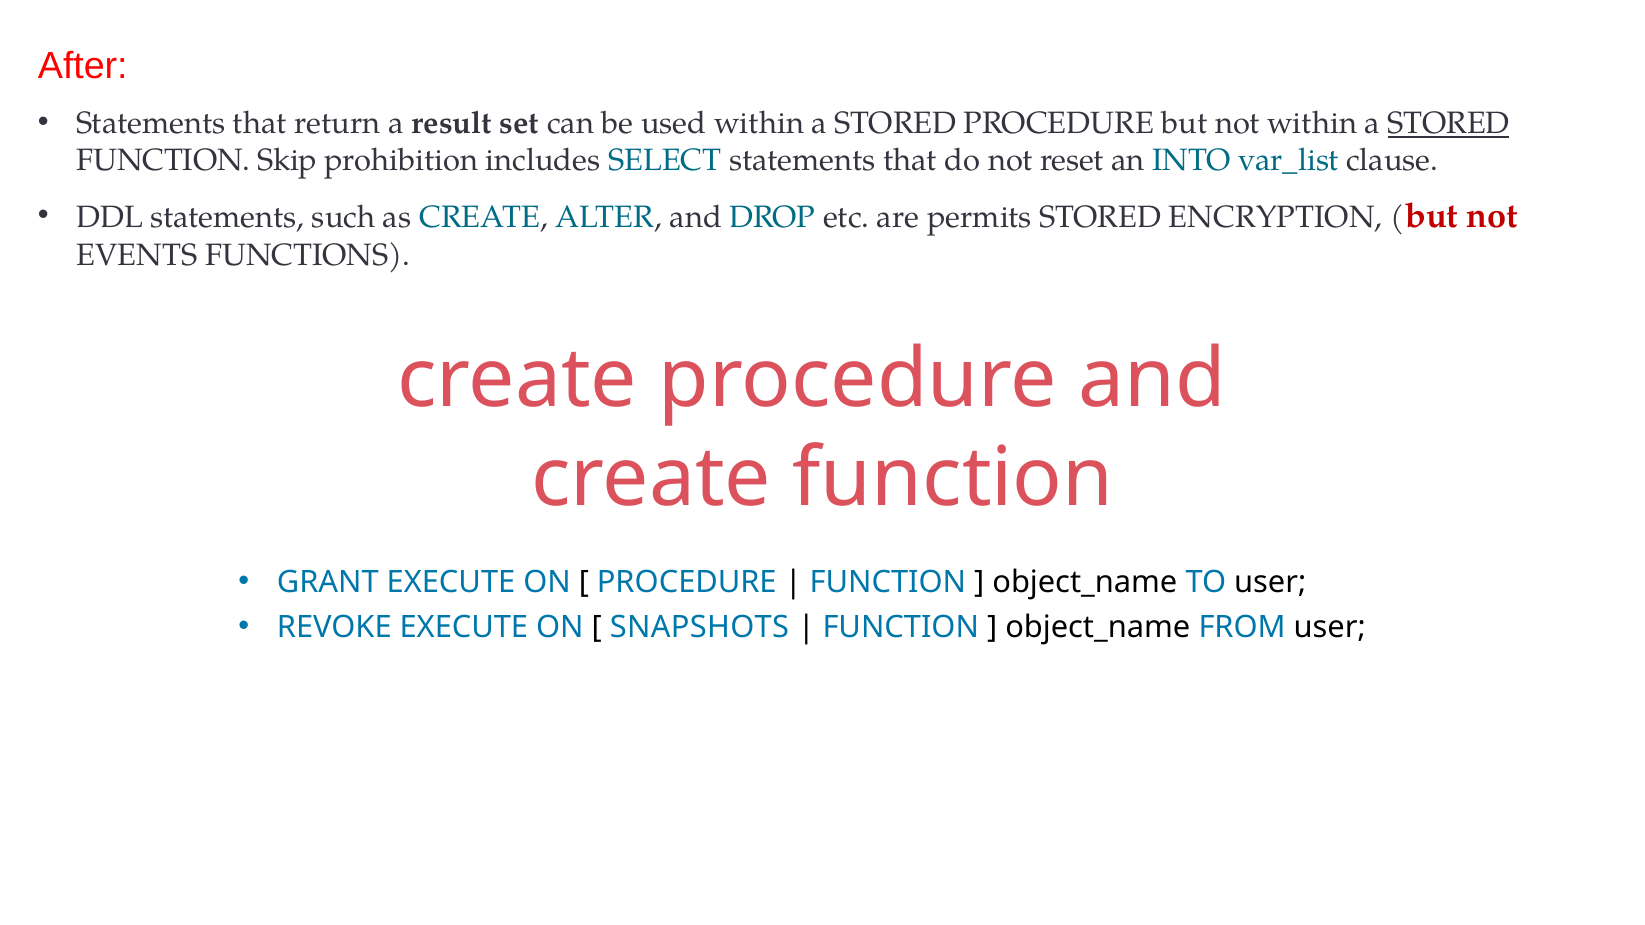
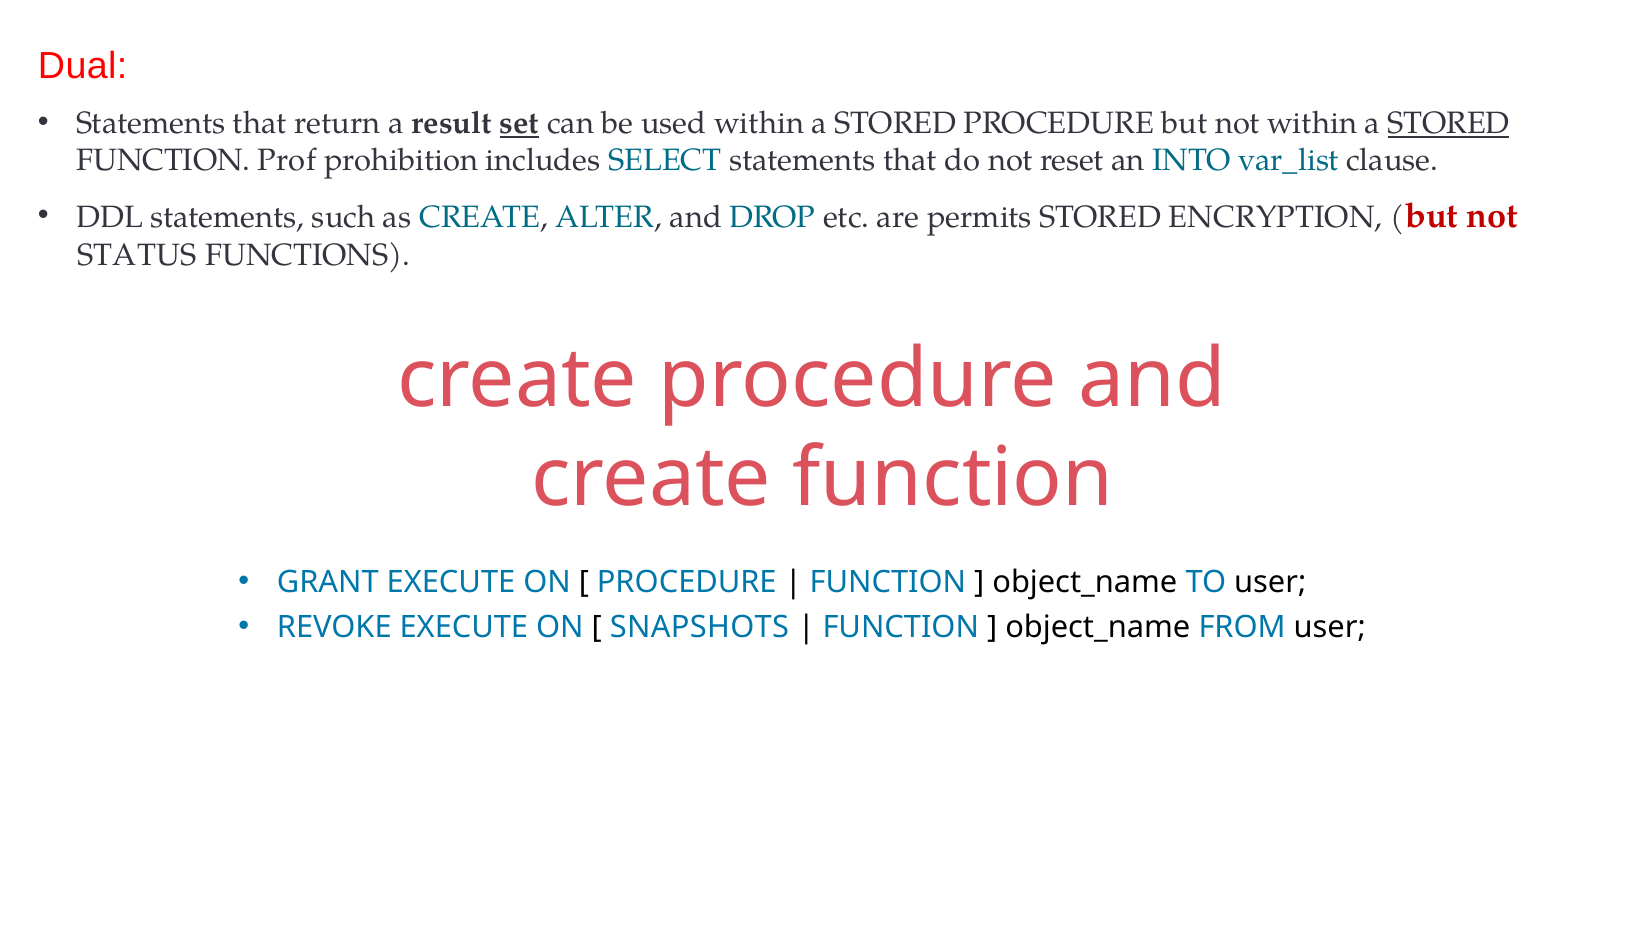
After: After -> Dual
set underline: none -> present
Skip: Skip -> Prof
EVENTS: EVENTS -> STATUS
